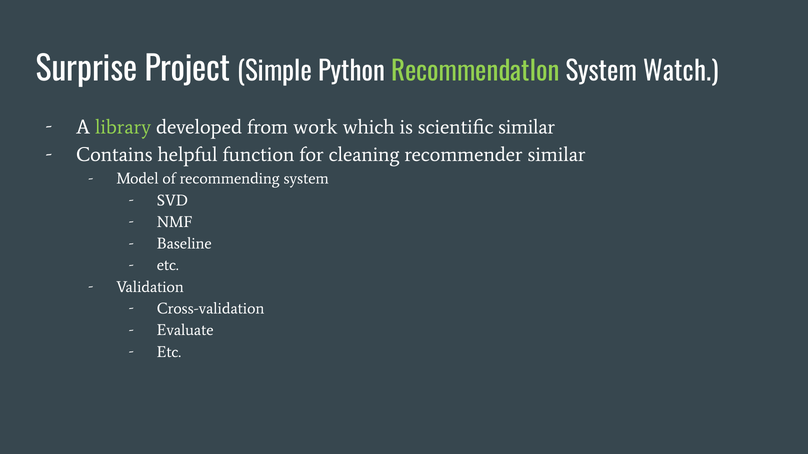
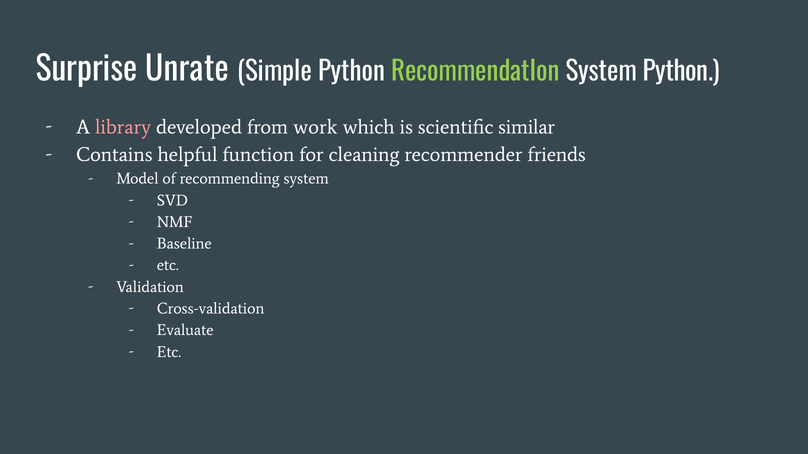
Project: Project -> Unrate
System Watch: Watch -> Python
library colour: light green -> pink
recommender similar: similar -> friends
